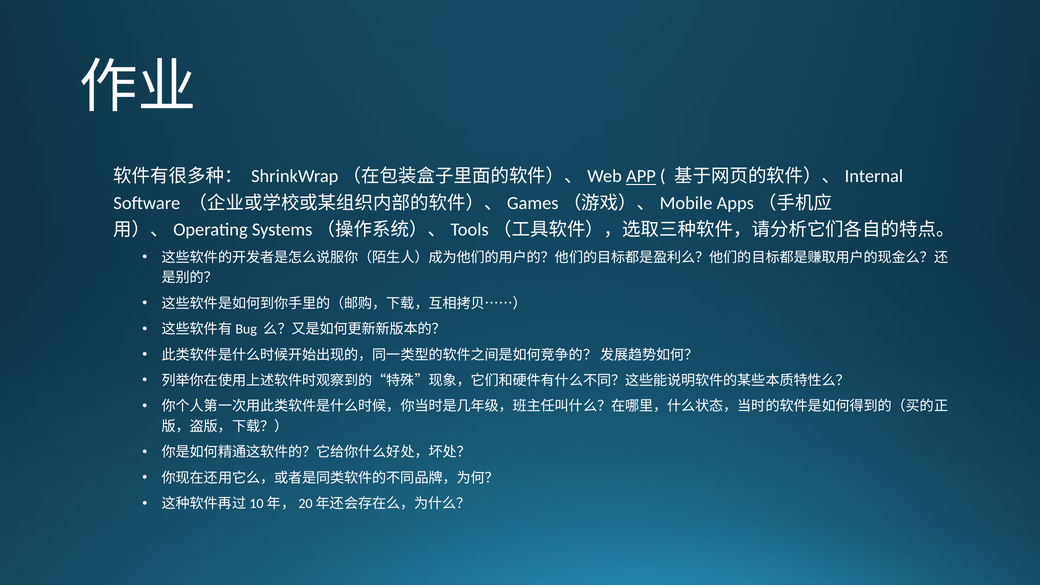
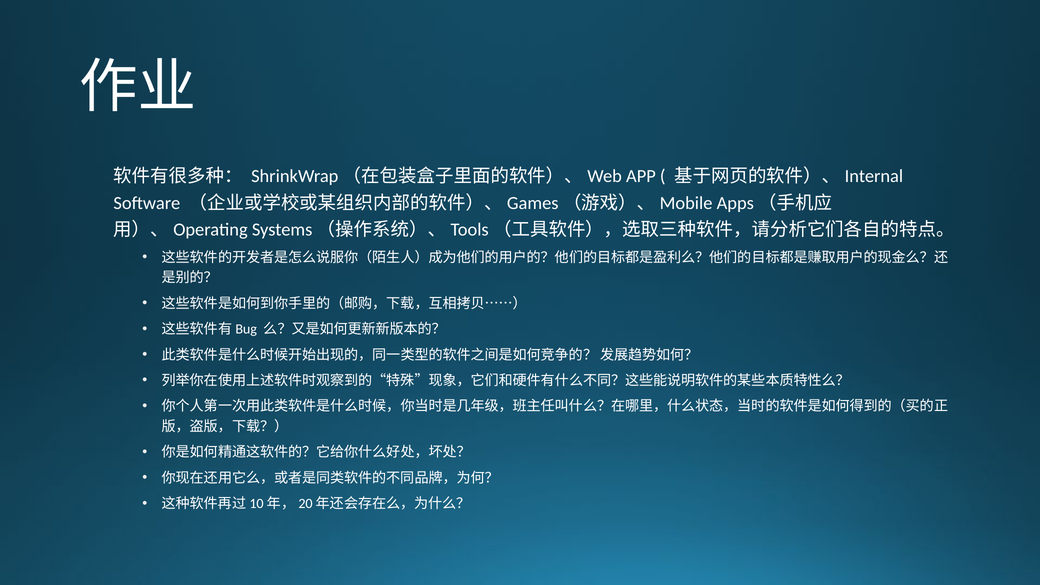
APP underline: present -> none
